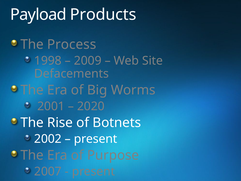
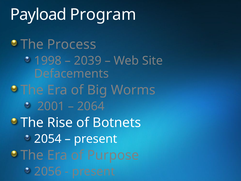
Products: Products -> Program
2009: 2009 -> 2039
2020: 2020 -> 2064
2002: 2002 -> 2054
2007: 2007 -> 2056
